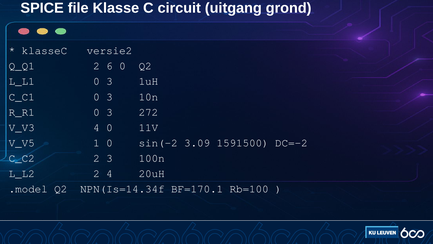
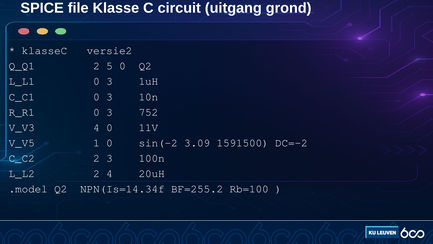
6: 6 -> 5
272: 272 -> 752
BF=170.1: BF=170.1 -> BF=255.2
